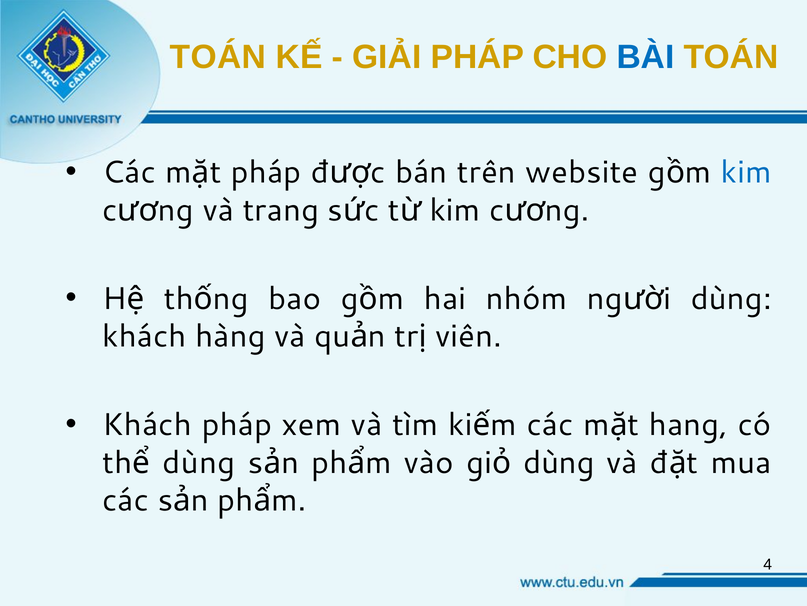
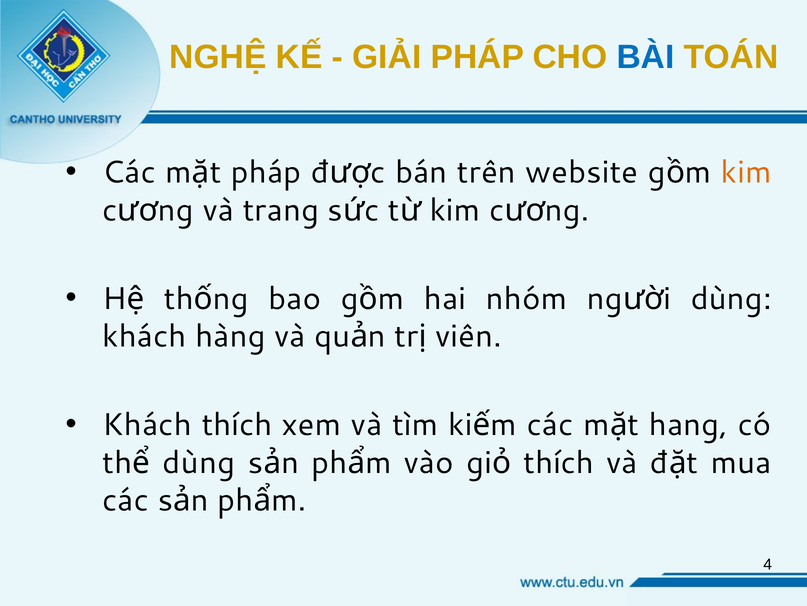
TOÁN at (218, 57): TOÁN -> NGHỆ
kim at (746, 172) colour: blue -> orange
Khách pháp: pháp -> thích
dùng at (559, 462): dùng -> thích
